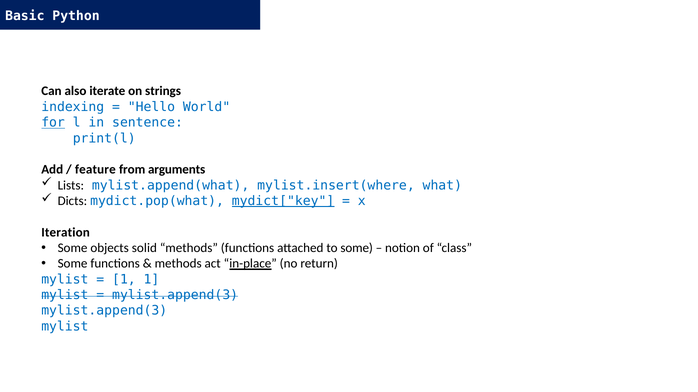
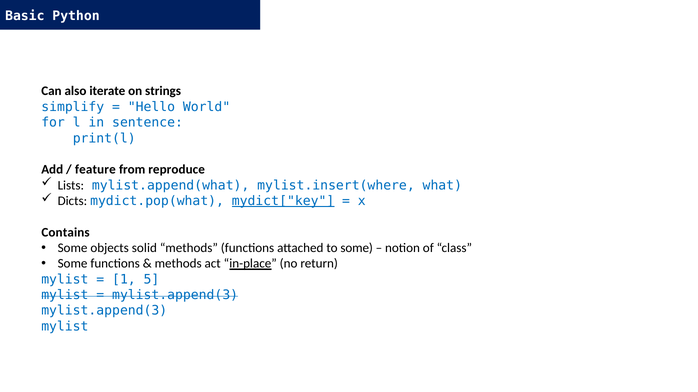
indexing: indexing -> simplify
for underline: present -> none
arguments: arguments -> reproduce
Iteration: Iteration -> Contains
1 1: 1 -> 5
